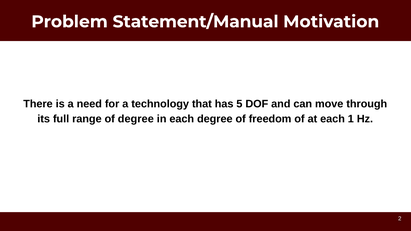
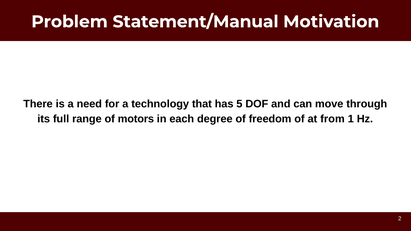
of degree: degree -> motors
at each: each -> from
